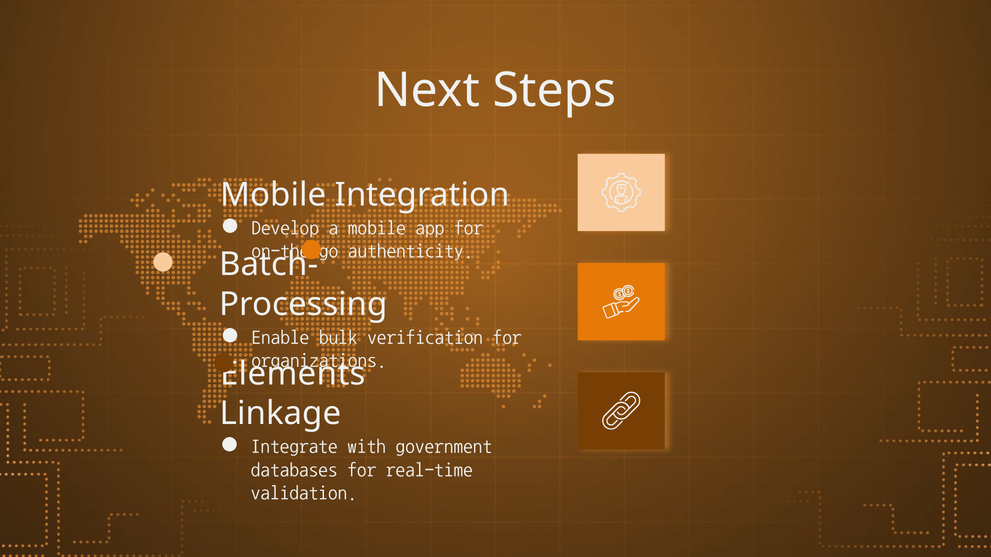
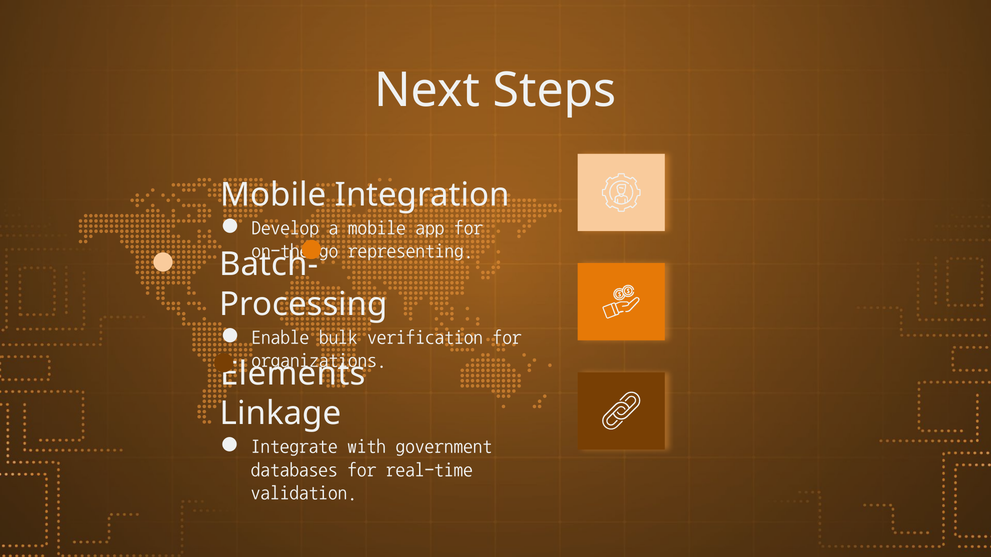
authenticity: authenticity -> representing
